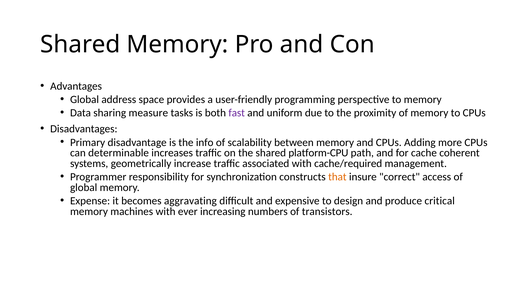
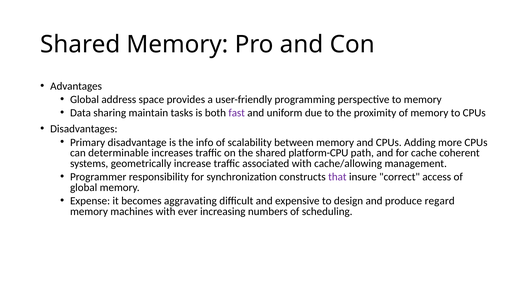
measure: measure -> maintain
cache/required: cache/required -> cache/allowing
that colour: orange -> purple
critical: critical -> regard
transistors: transistors -> scheduling
